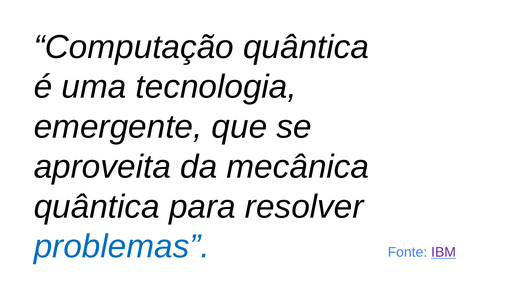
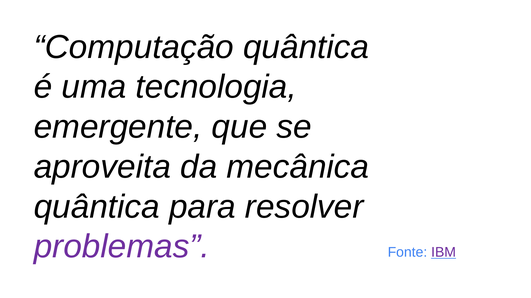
problemas colour: blue -> purple
